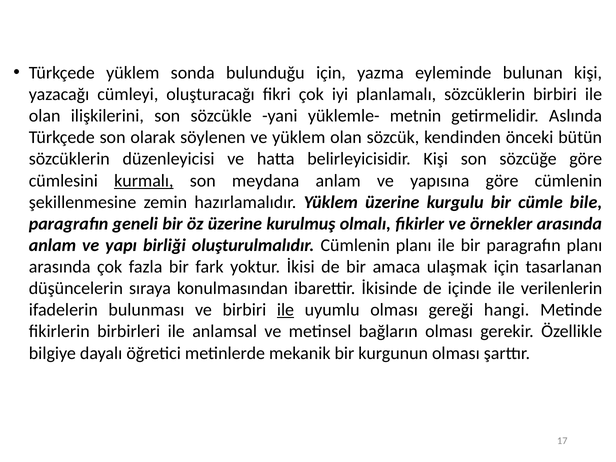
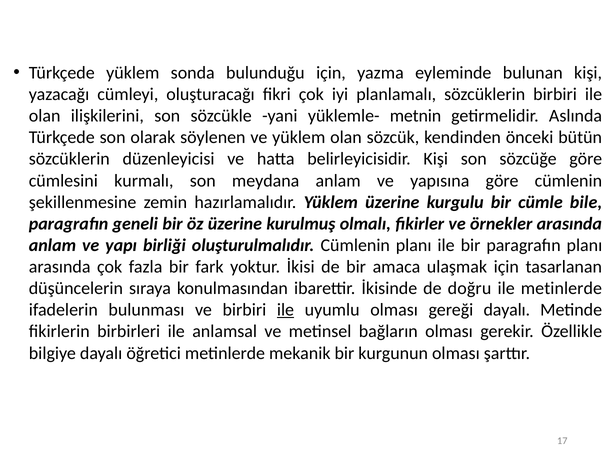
kurmalı underline: present -> none
içinde: içinde -> doğru
ile verilenlerin: verilenlerin -> metinlerde
gereği hangi: hangi -> dayalı
